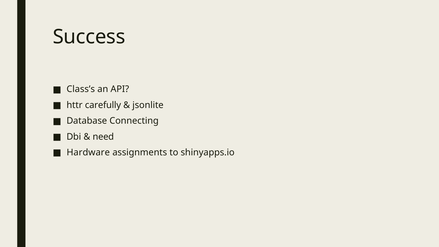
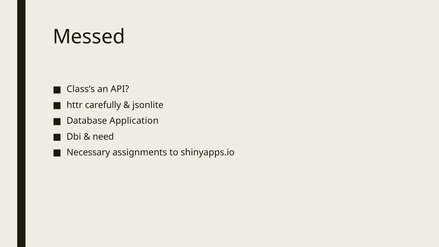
Success: Success -> Messed
Connecting: Connecting -> Application
Hardware: Hardware -> Necessary
